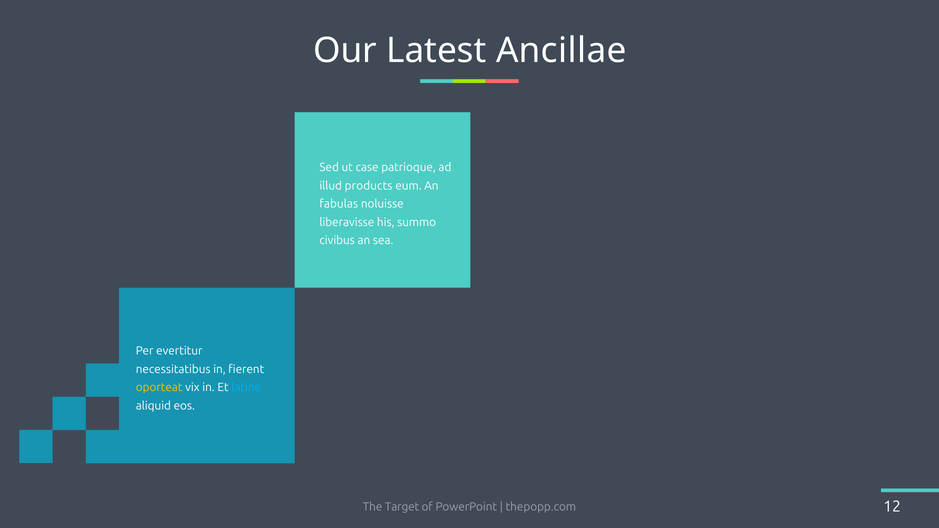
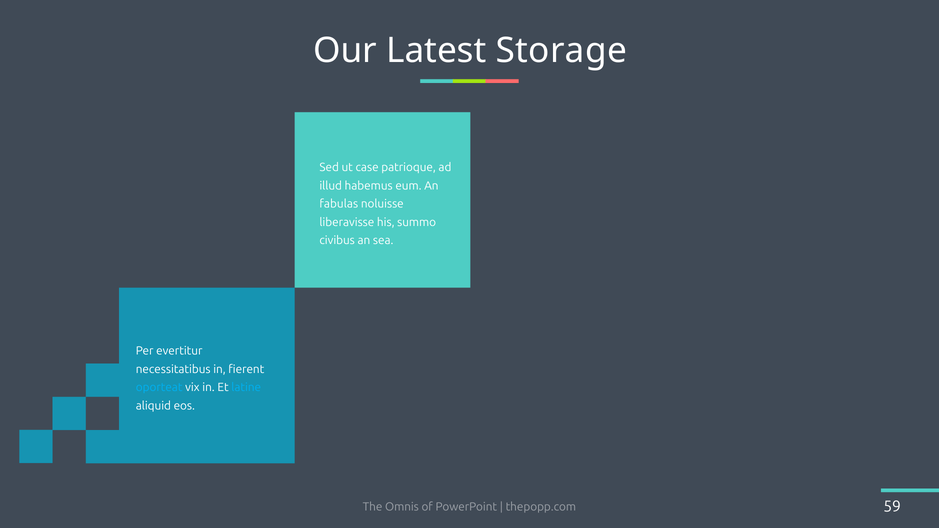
Ancillae: Ancillae -> Storage
products: products -> habemus
oporteat colour: yellow -> light blue
Target: Target -> Omnis
12: 12 -> 59
